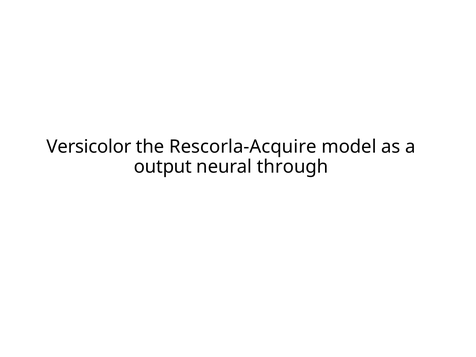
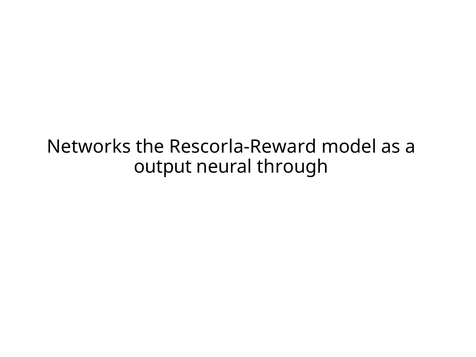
Versicolor: Versicolor -> Networks
Rescorla-Acquire: Rescorla-Acquire -> Rescorla-Reward
